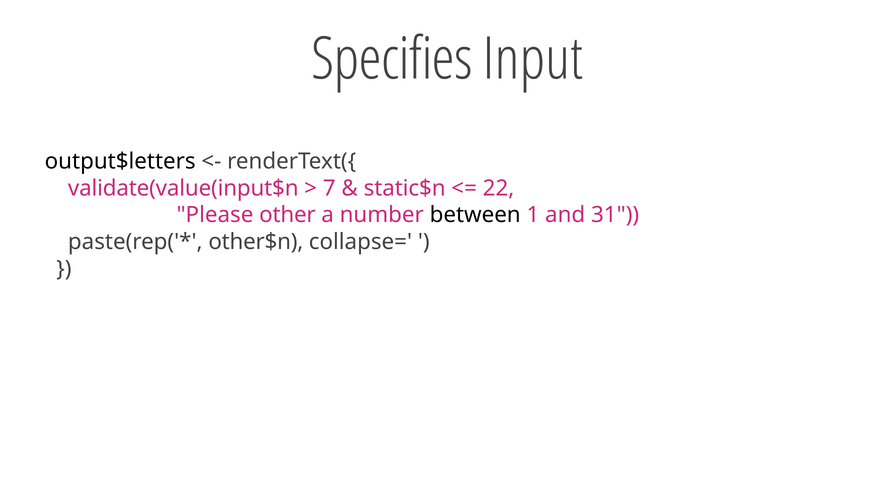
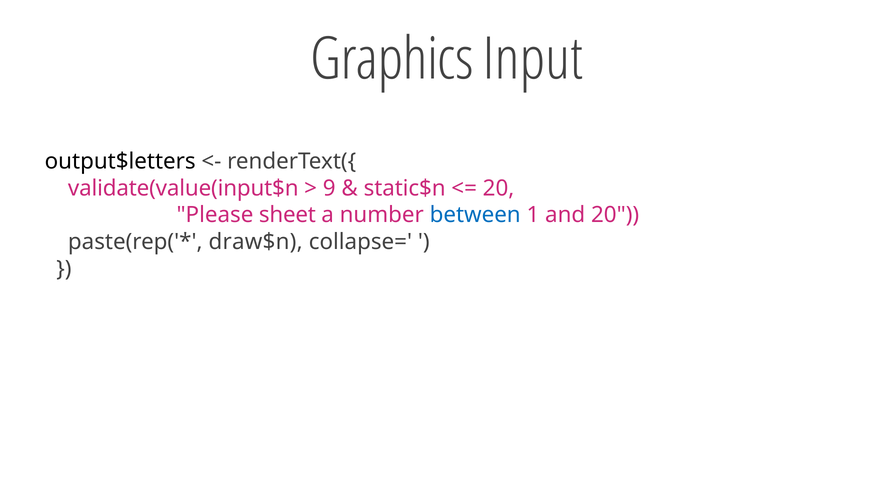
Specifies: Specifies -> Graphics
7: 7 -> 9
22 at (499, 188): 22 -> 20
other: other -> sheet
between colour: black -> blue
and 31: 31 -> 20
other$n: other$n -> draw$n
